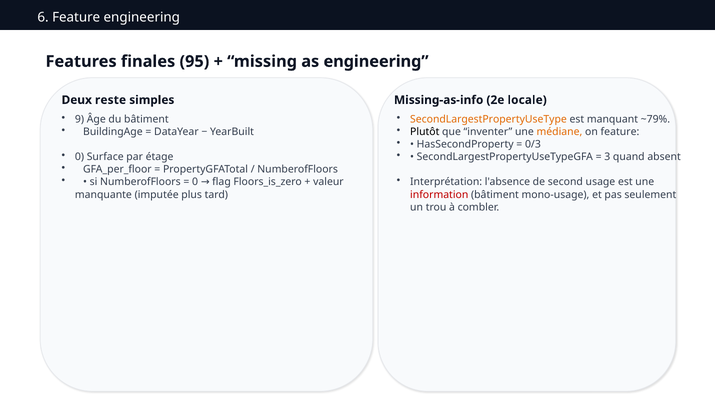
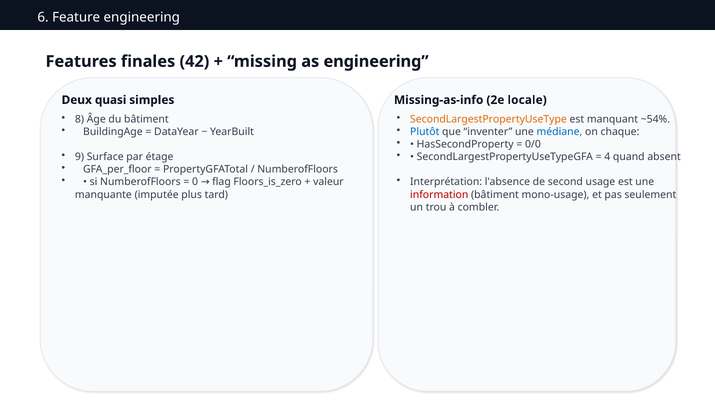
95: 95 -> 42
reste: reste -> quasi
9: 9 -> 8
~79%: ~79% -> ~54%
Plutôt colour: black -> blue
médiane colour: orange -> blue
on feature: feature -> chaque
0/3: 0/3 -> 0/0
0 at (79, 157): 0 -> 9
3: 3 -> 4
